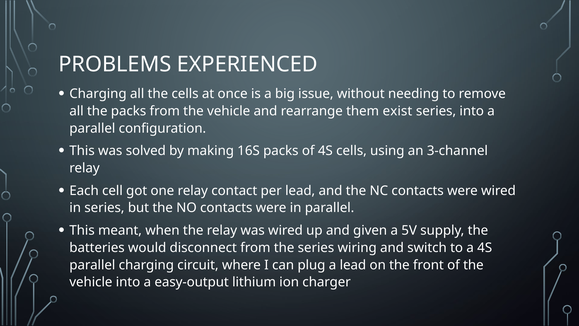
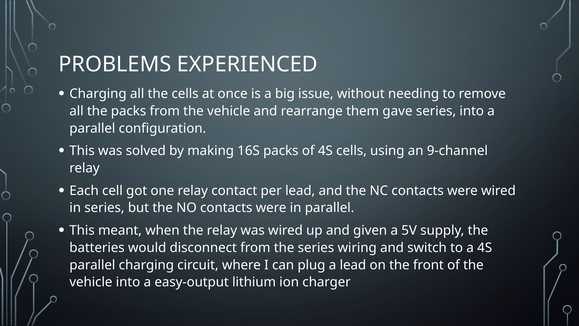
exist: exist -> gave
3-channel: 3-channel -> 9-channel
